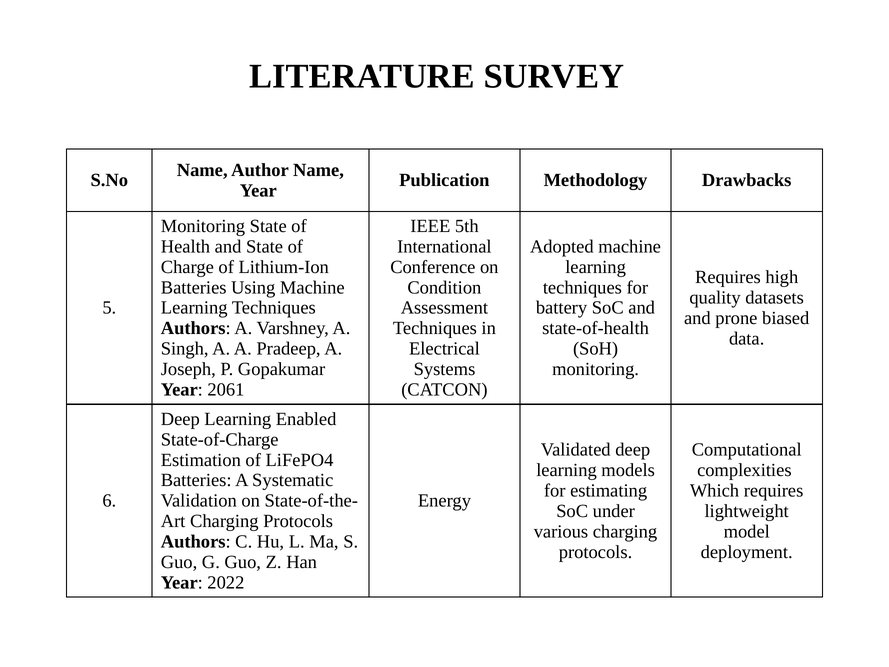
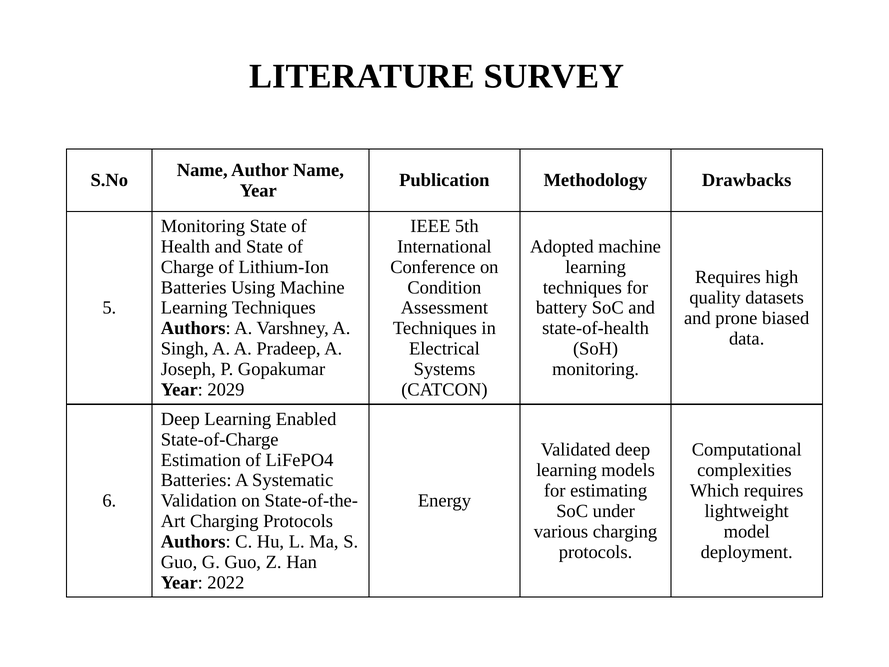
2061: 2061 -> 2029
